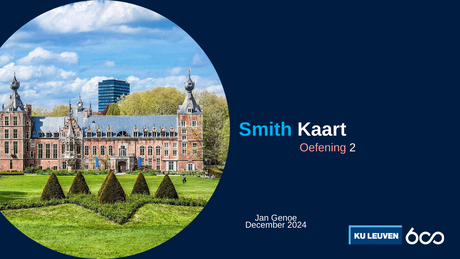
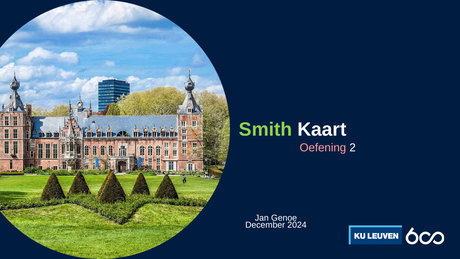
Smith colour: light blue -> light green
